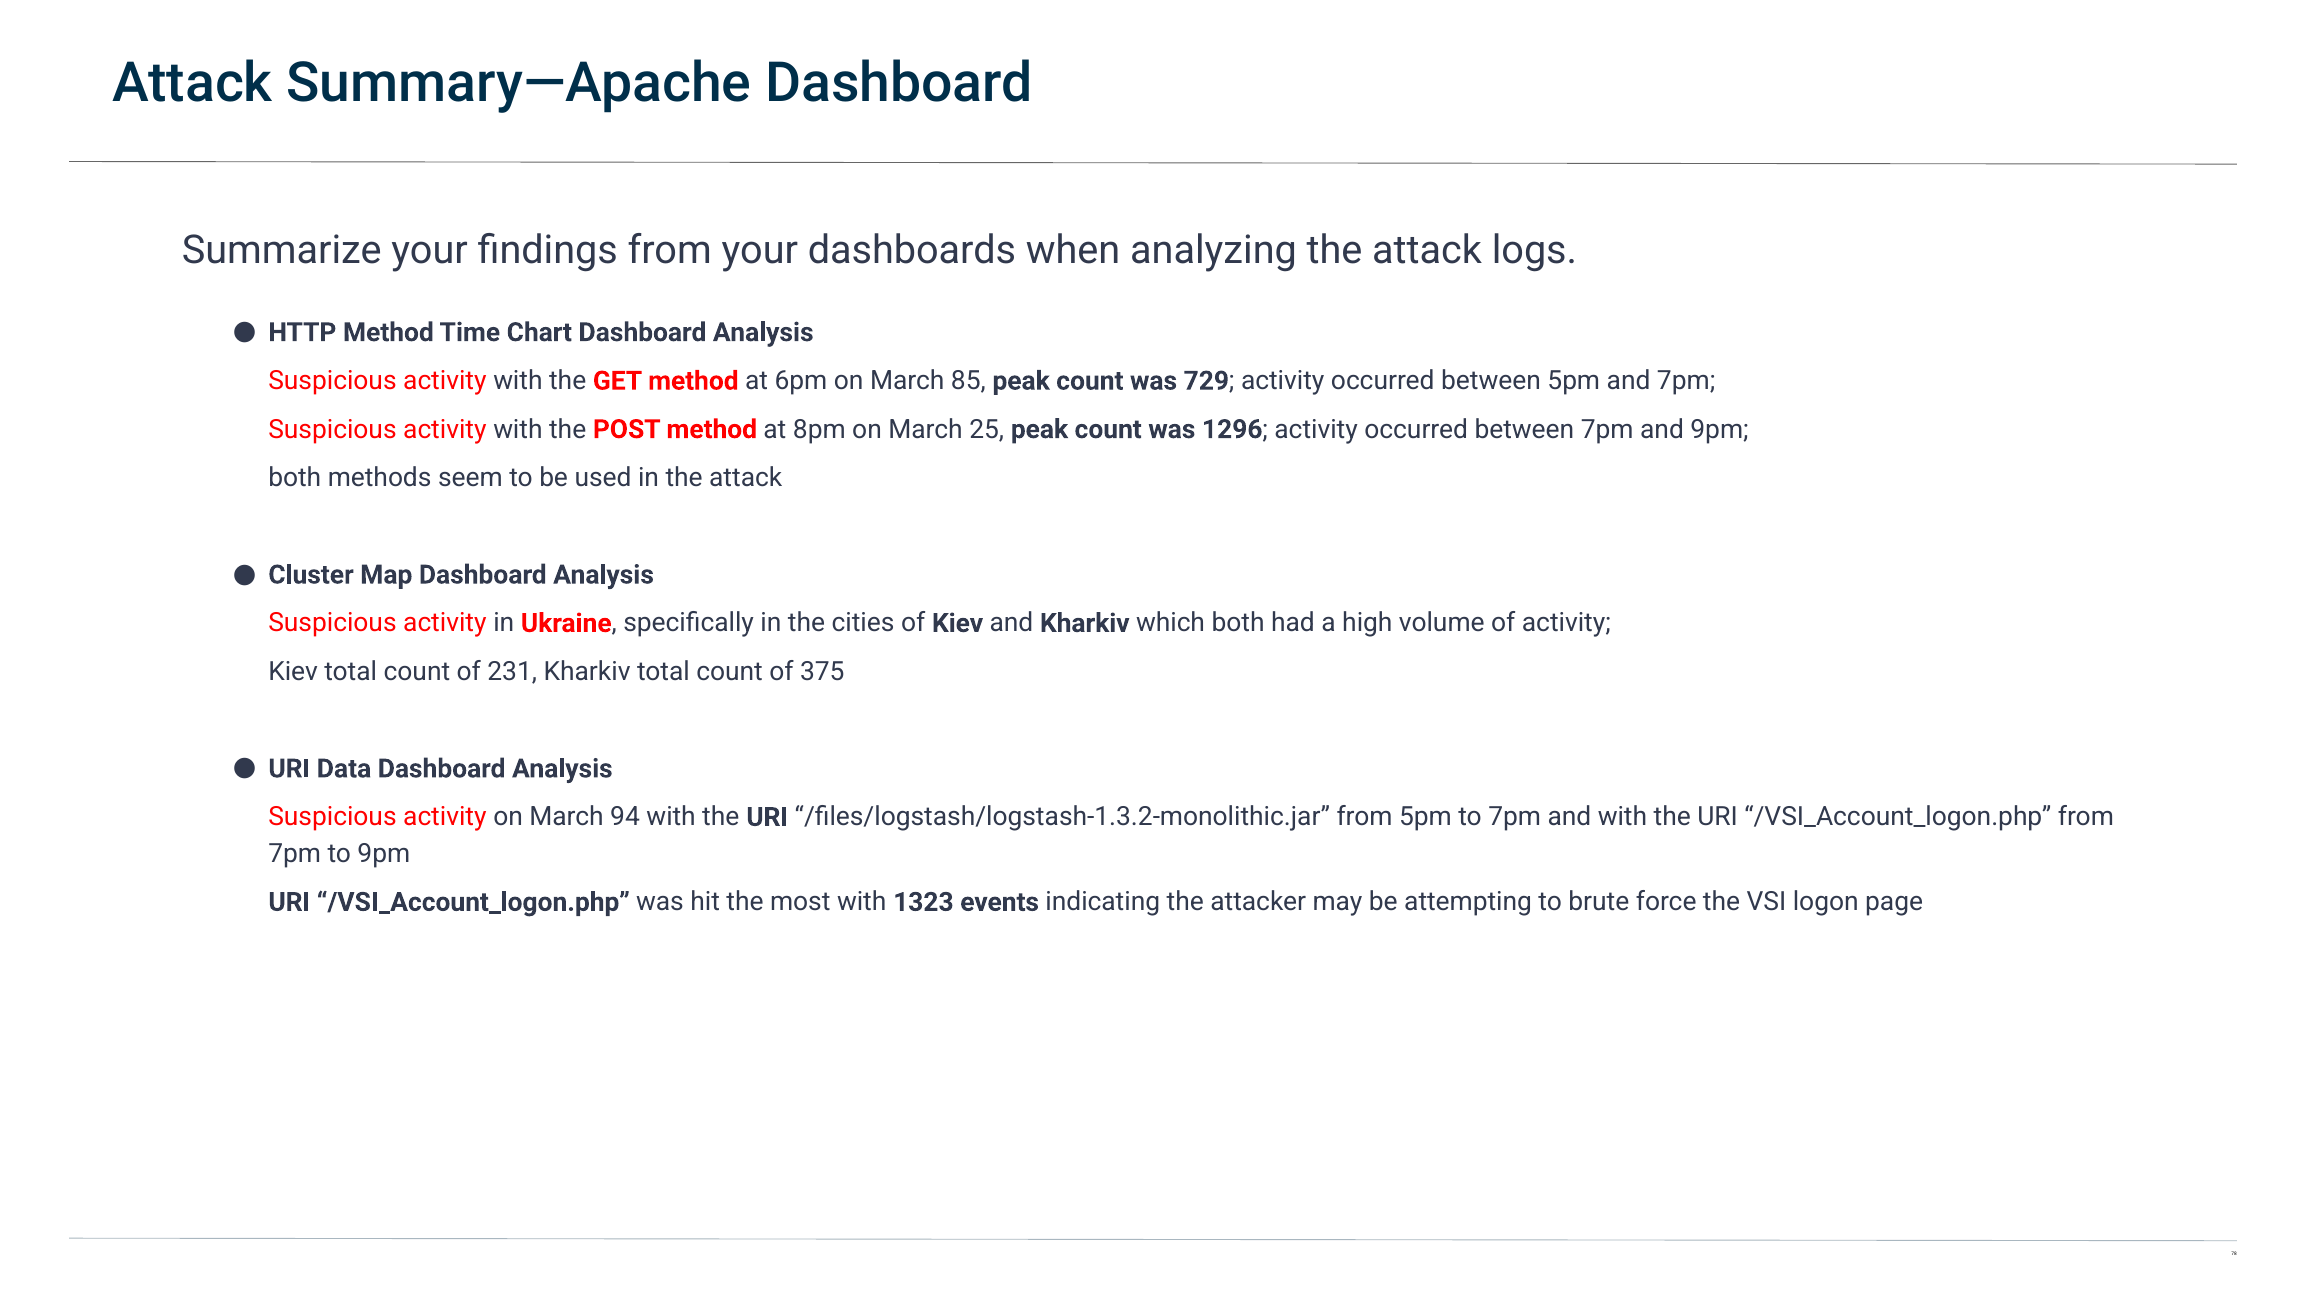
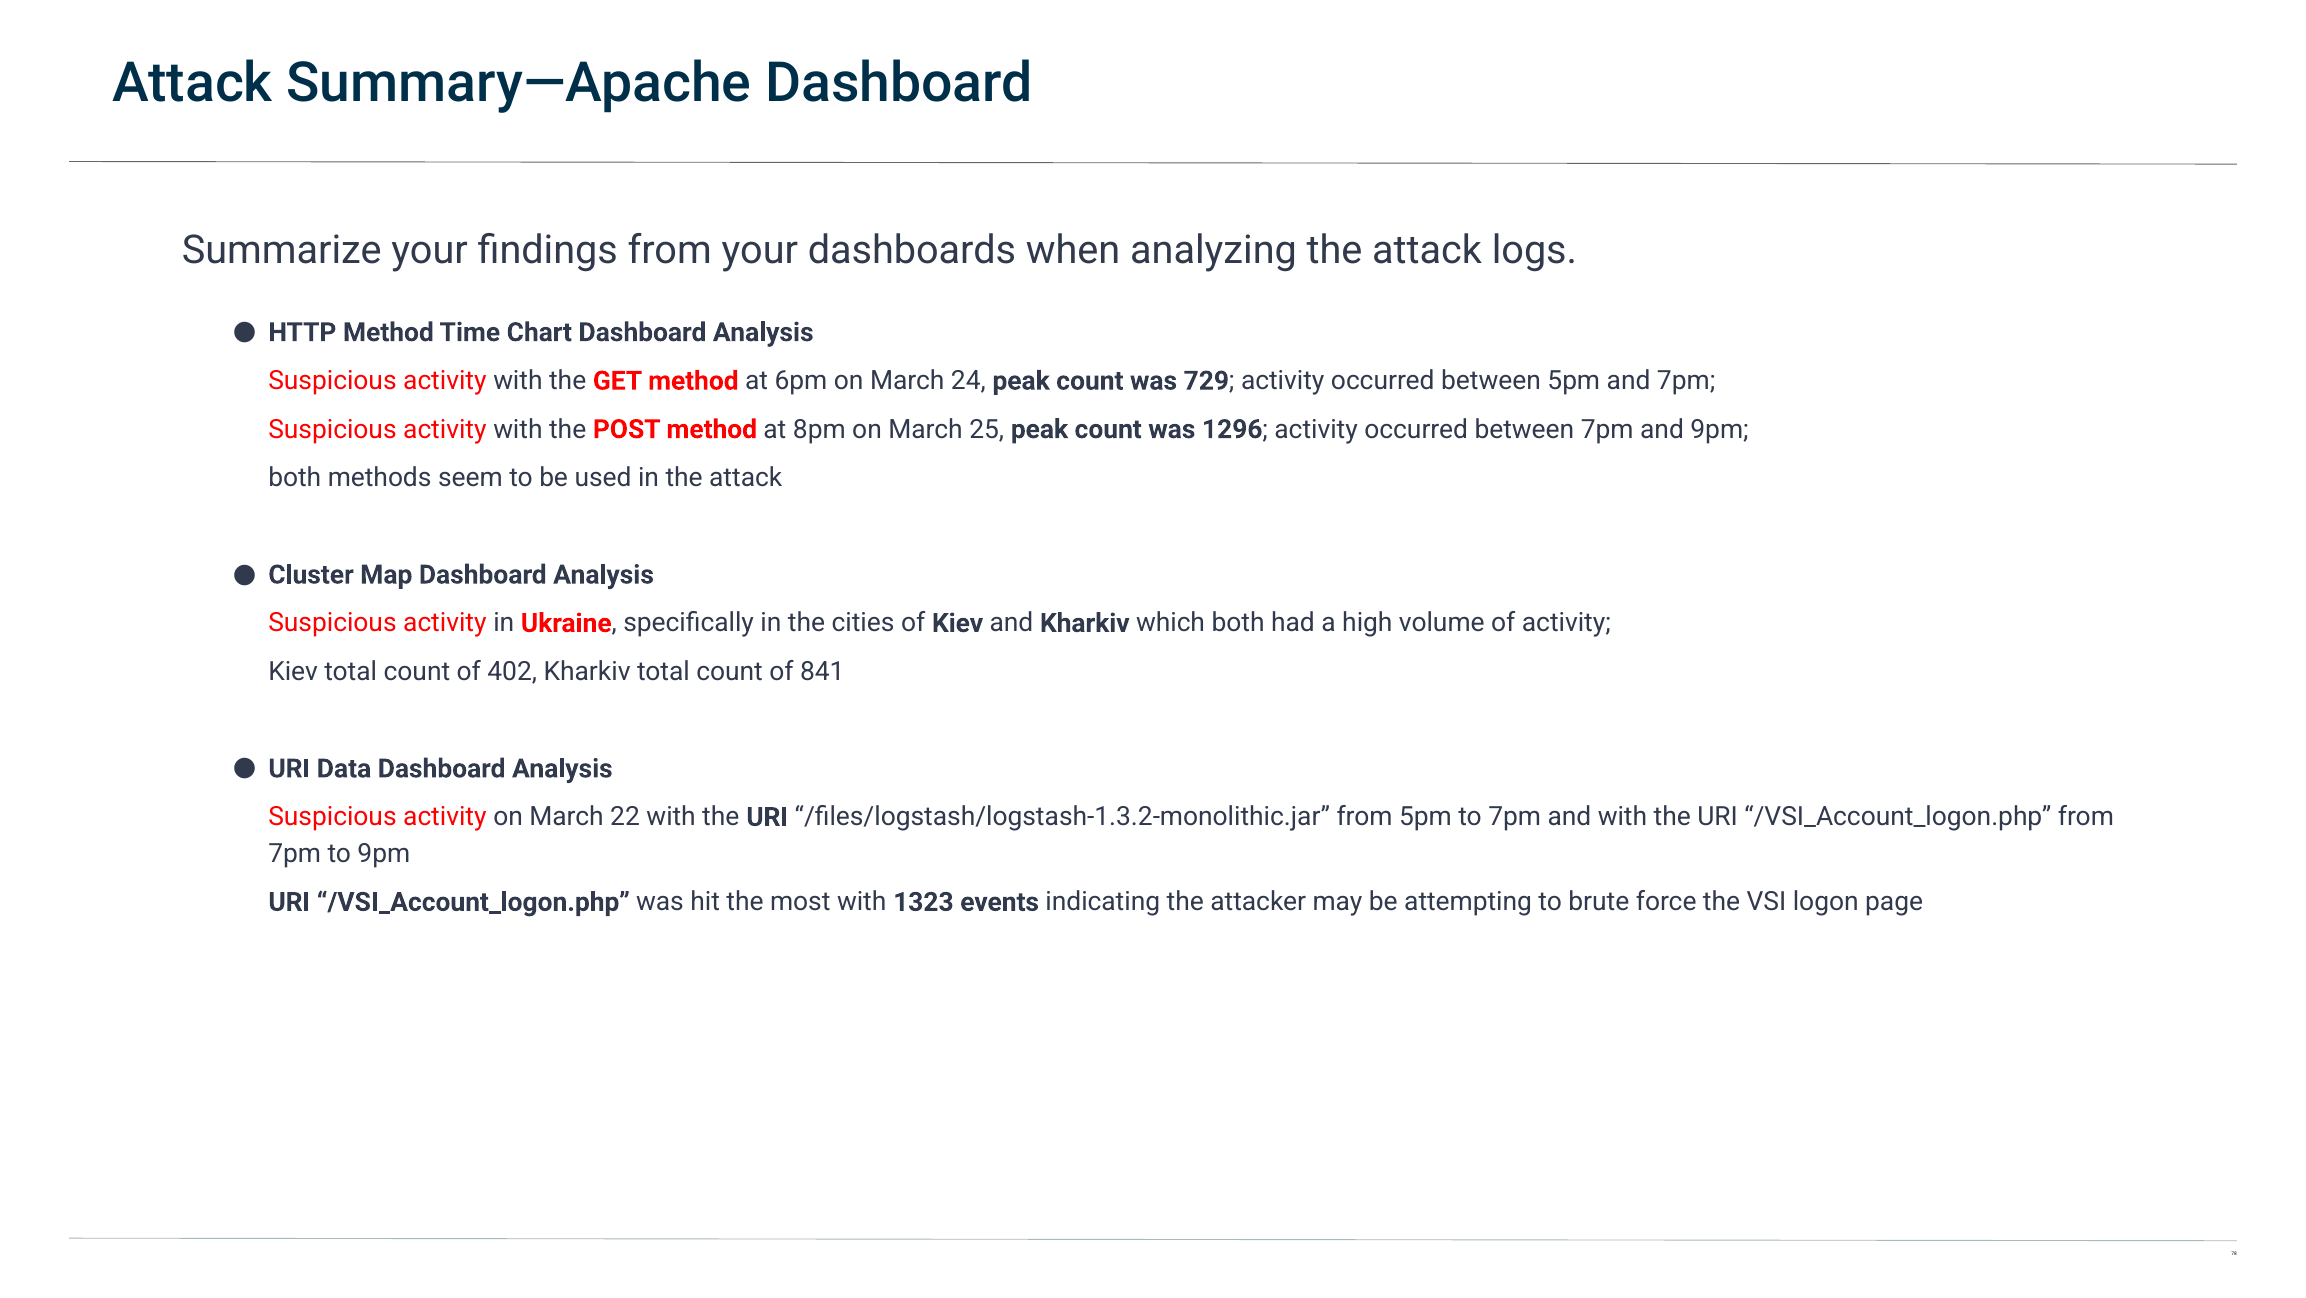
85: 85 -> 24
231: 231 -> 402
375: 375 -> 841
94: 94 -> 22
